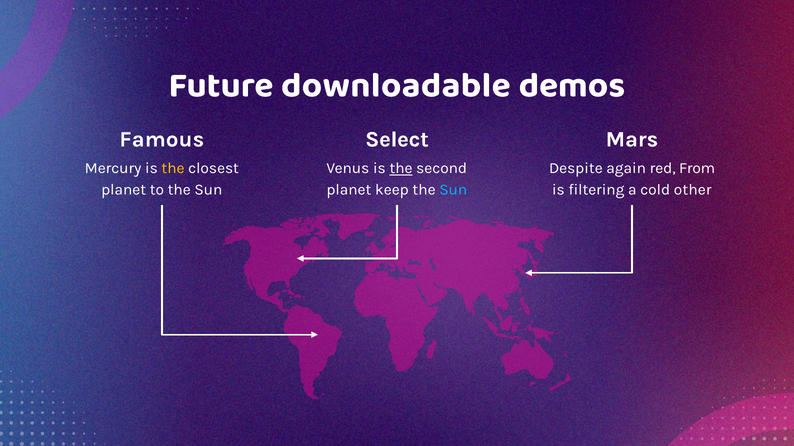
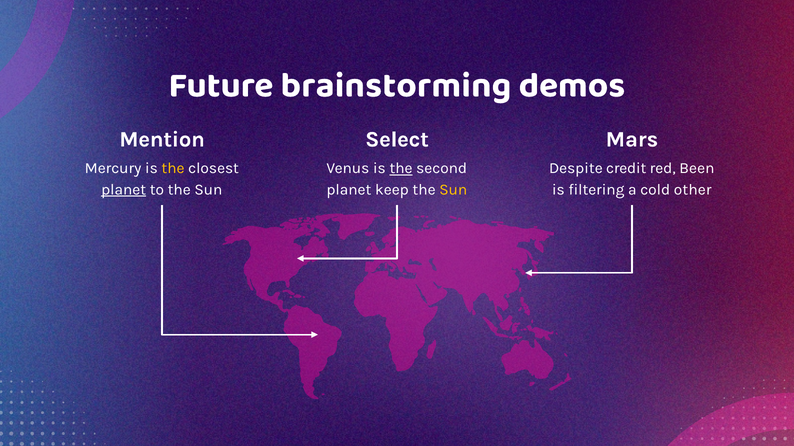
downloadable: downloadable -> brainstorming
Famous: Famous -> Mention
again: again -> credit
From: From -> Been
planet at (124, 190) underline: none -> present
Sun at (453, 190) colour: light blue -> yellow
